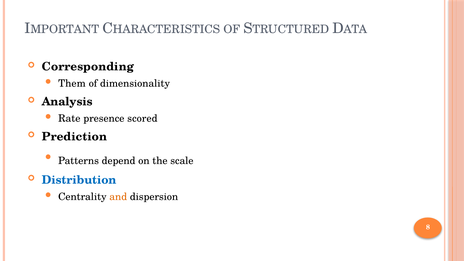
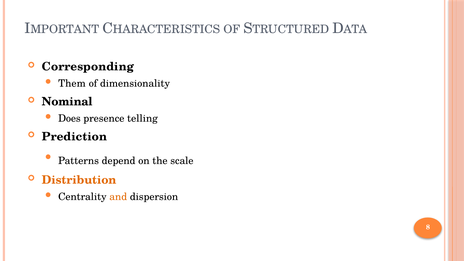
Analysis: Analysis -> Nominal
Rate: Rate -> Does
scored: scored -> telling
Distribution colour: blue -> orange
